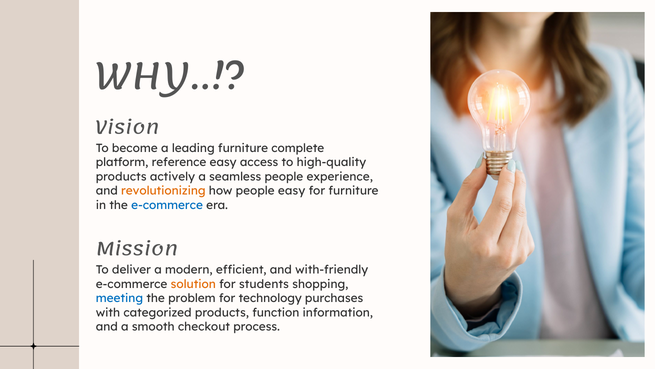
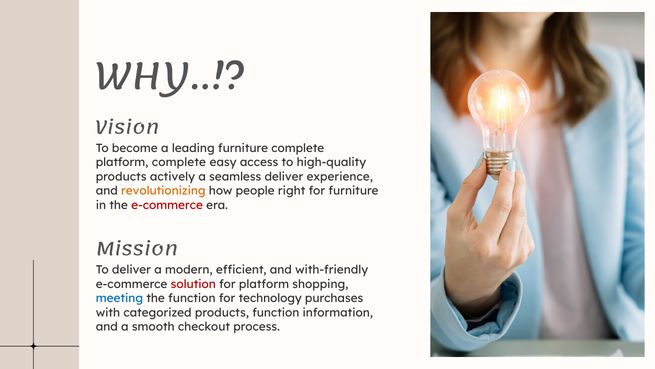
platform reference: reference -> complete
seamless people: people -> deliver
people easy: easy -> right
e-commerce at (167, 205) colour: blue -> red
solution colour: orange -> red
for students: students -> platform
the problem: problem -> function
